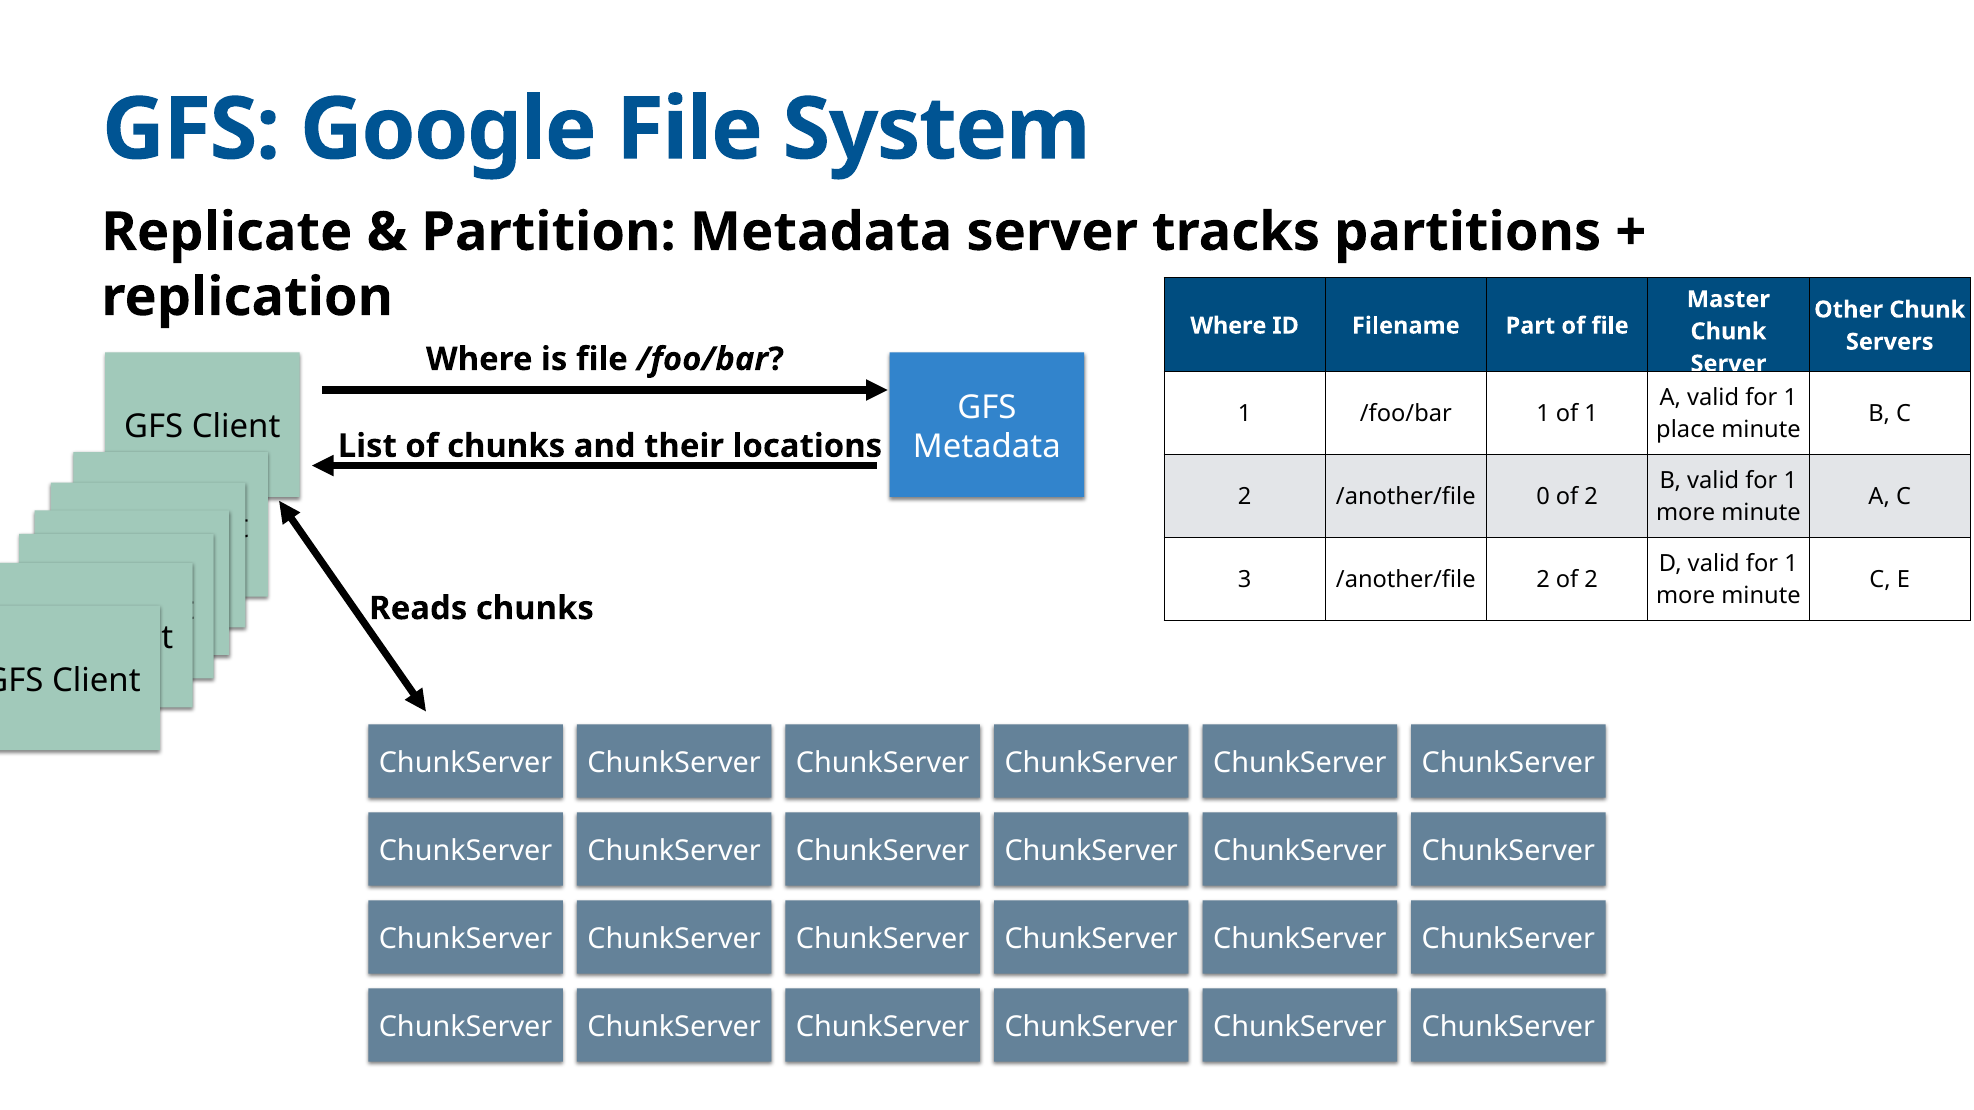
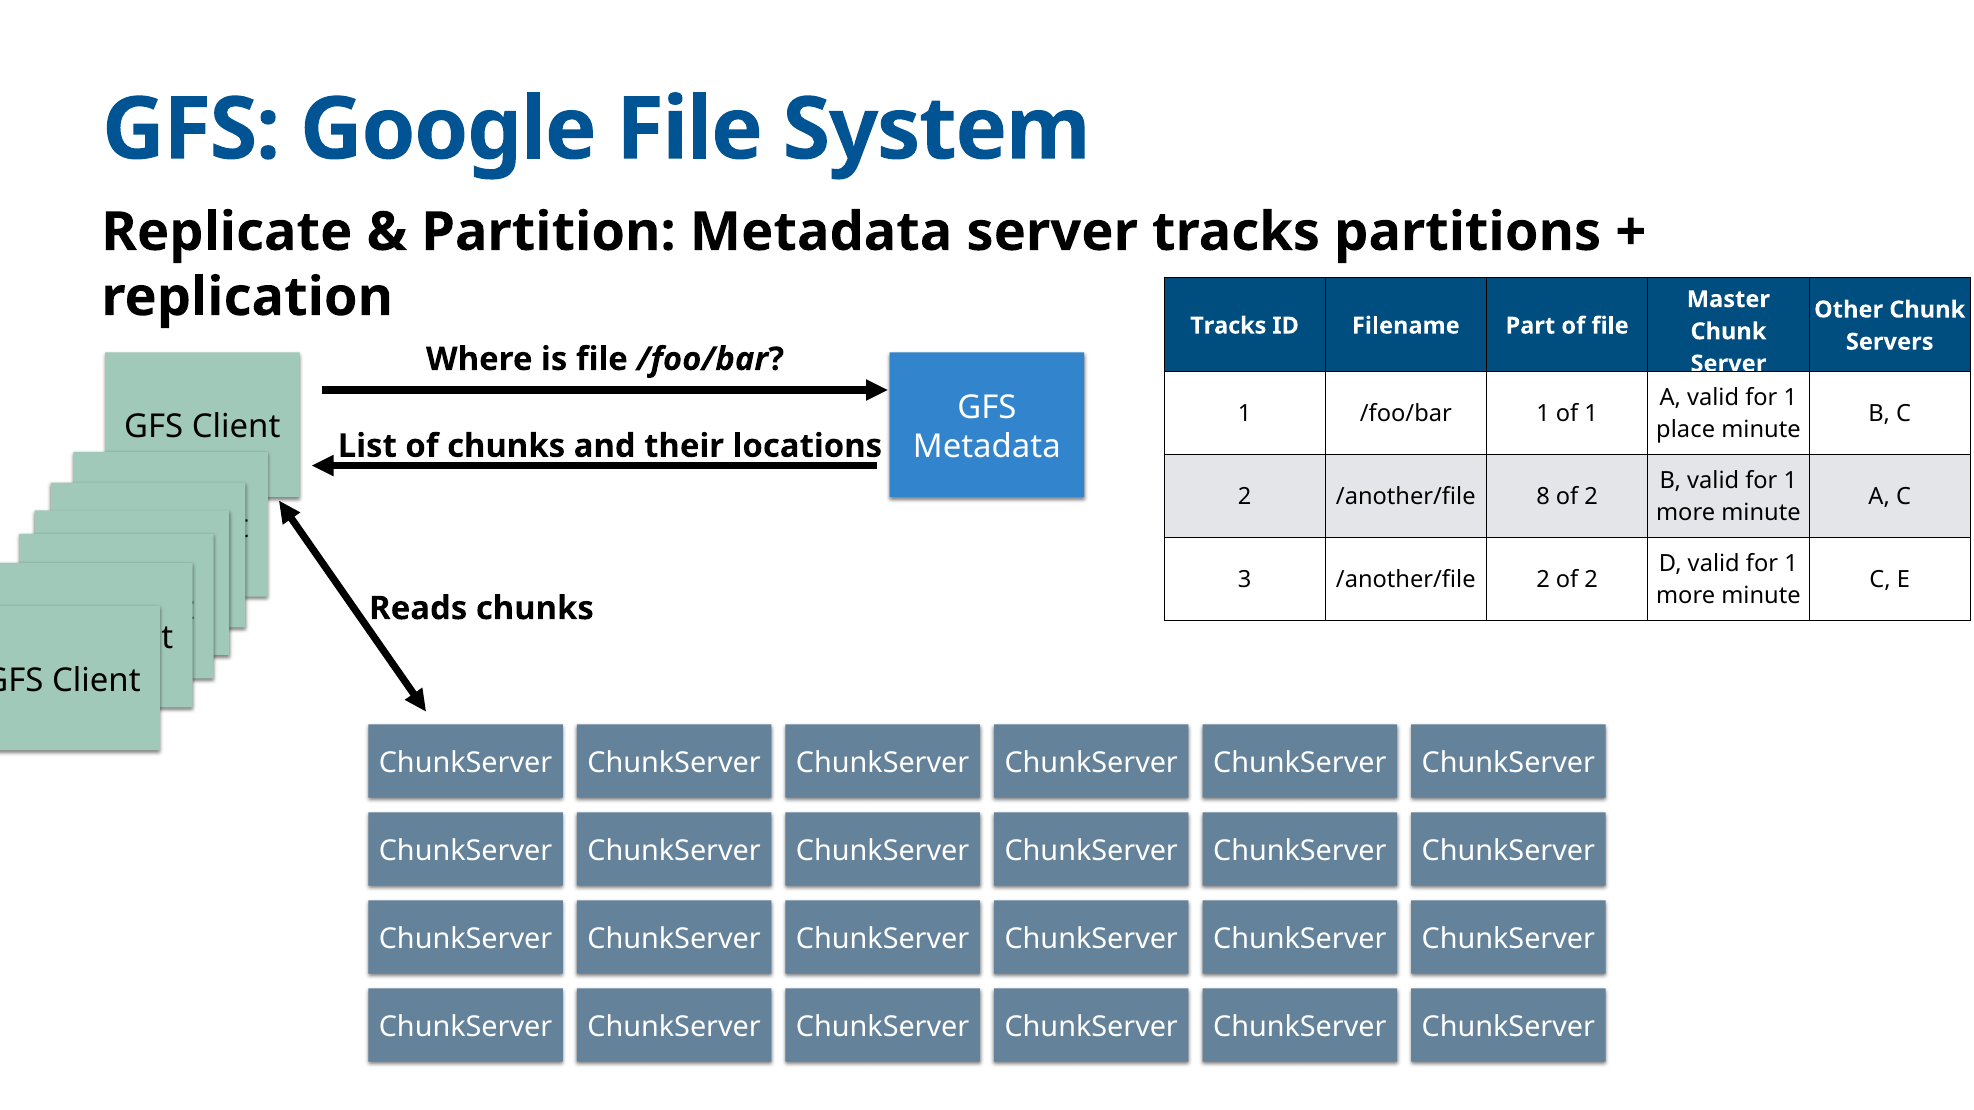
Where at (1228, 326): Where -> Tracks
0: 0 -> 8
